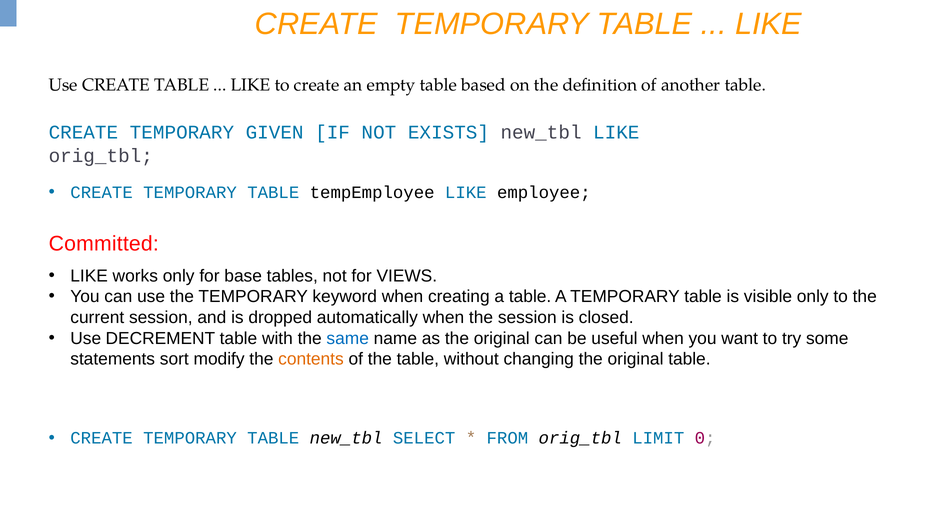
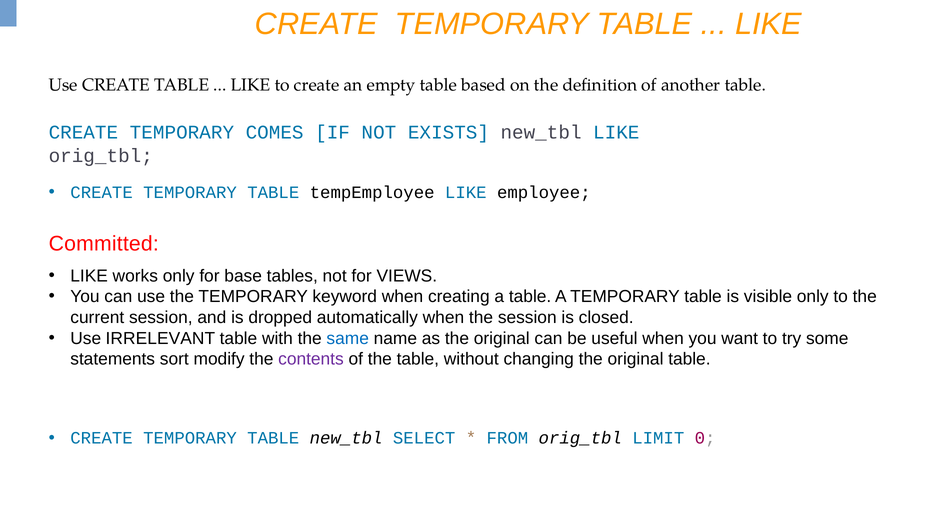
GIVEN: GIVEN -> COMES
DECREMENT: DECREMENT -> IRRELEVANT
contents colour: orange -> purple
